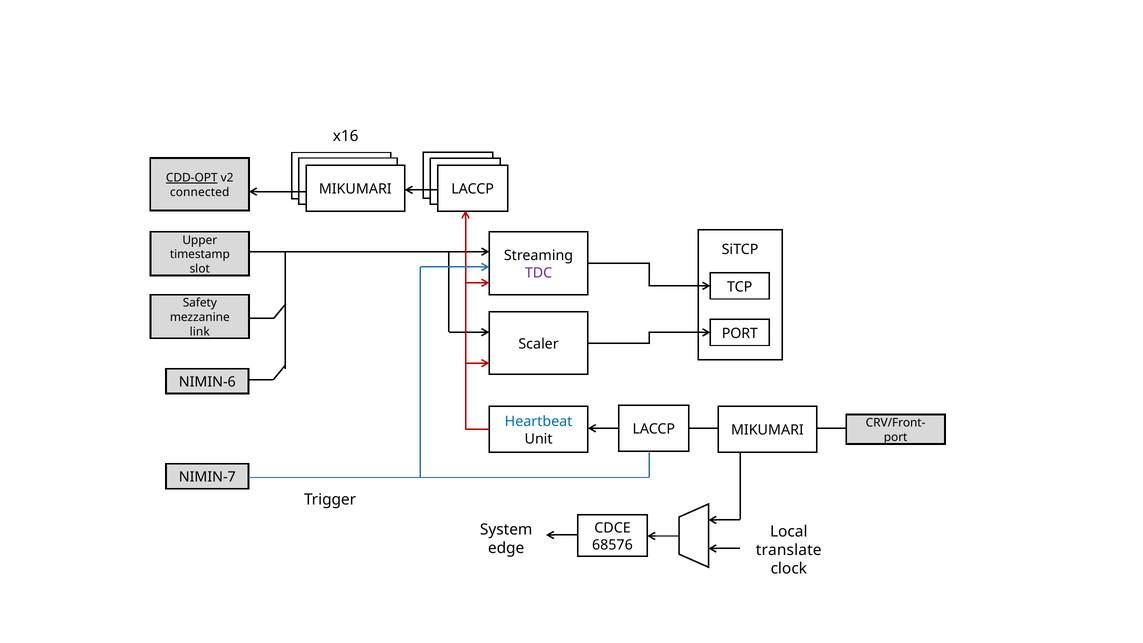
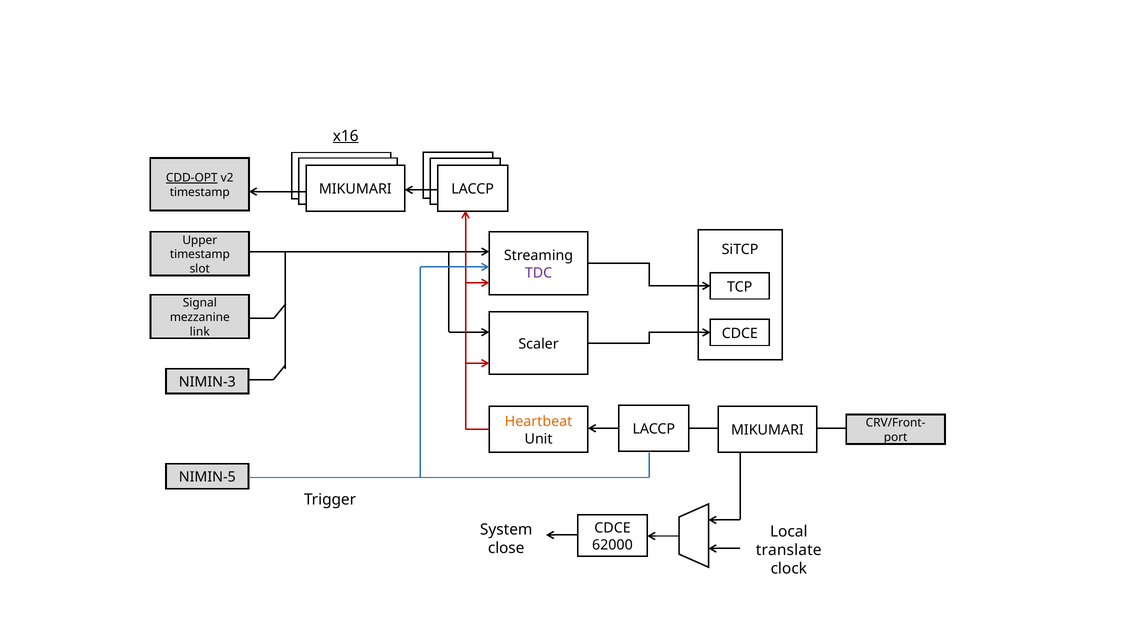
x16 underline: none -> present
connected at (200, 192): connected -> timestamp
Safety: Safety -> Signal
PORT at (740, 333): PORT -> CDCE
NIMIN-6: NIMIN-6 -> NIMIN-3
Heartbeat colour: blue -> orange
NIMIN-7: NIMIN-7 -> NIMIN-5
68576: 68576 -> 62000
edge: edge -> close
